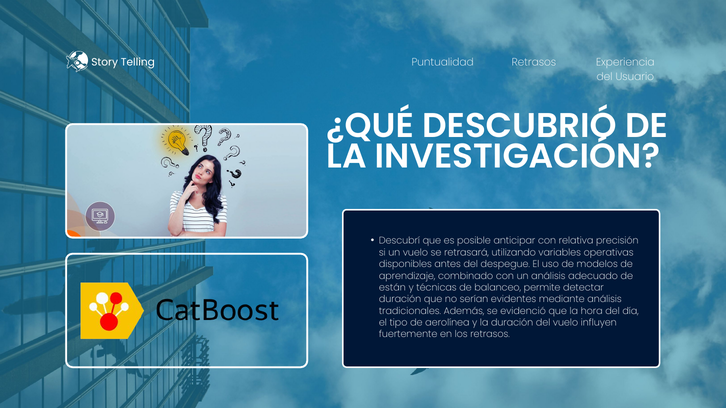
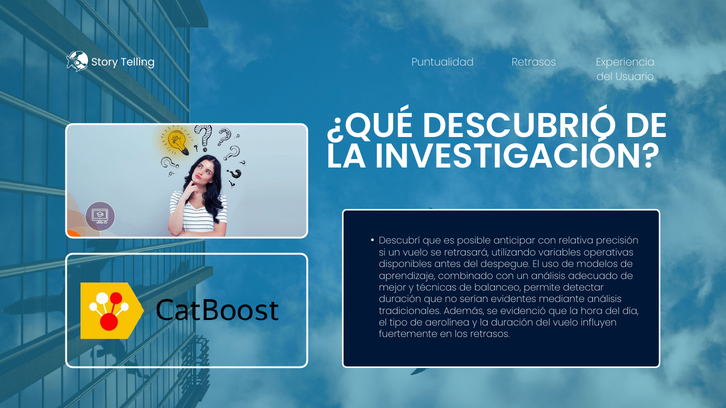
están: están -> mejor
